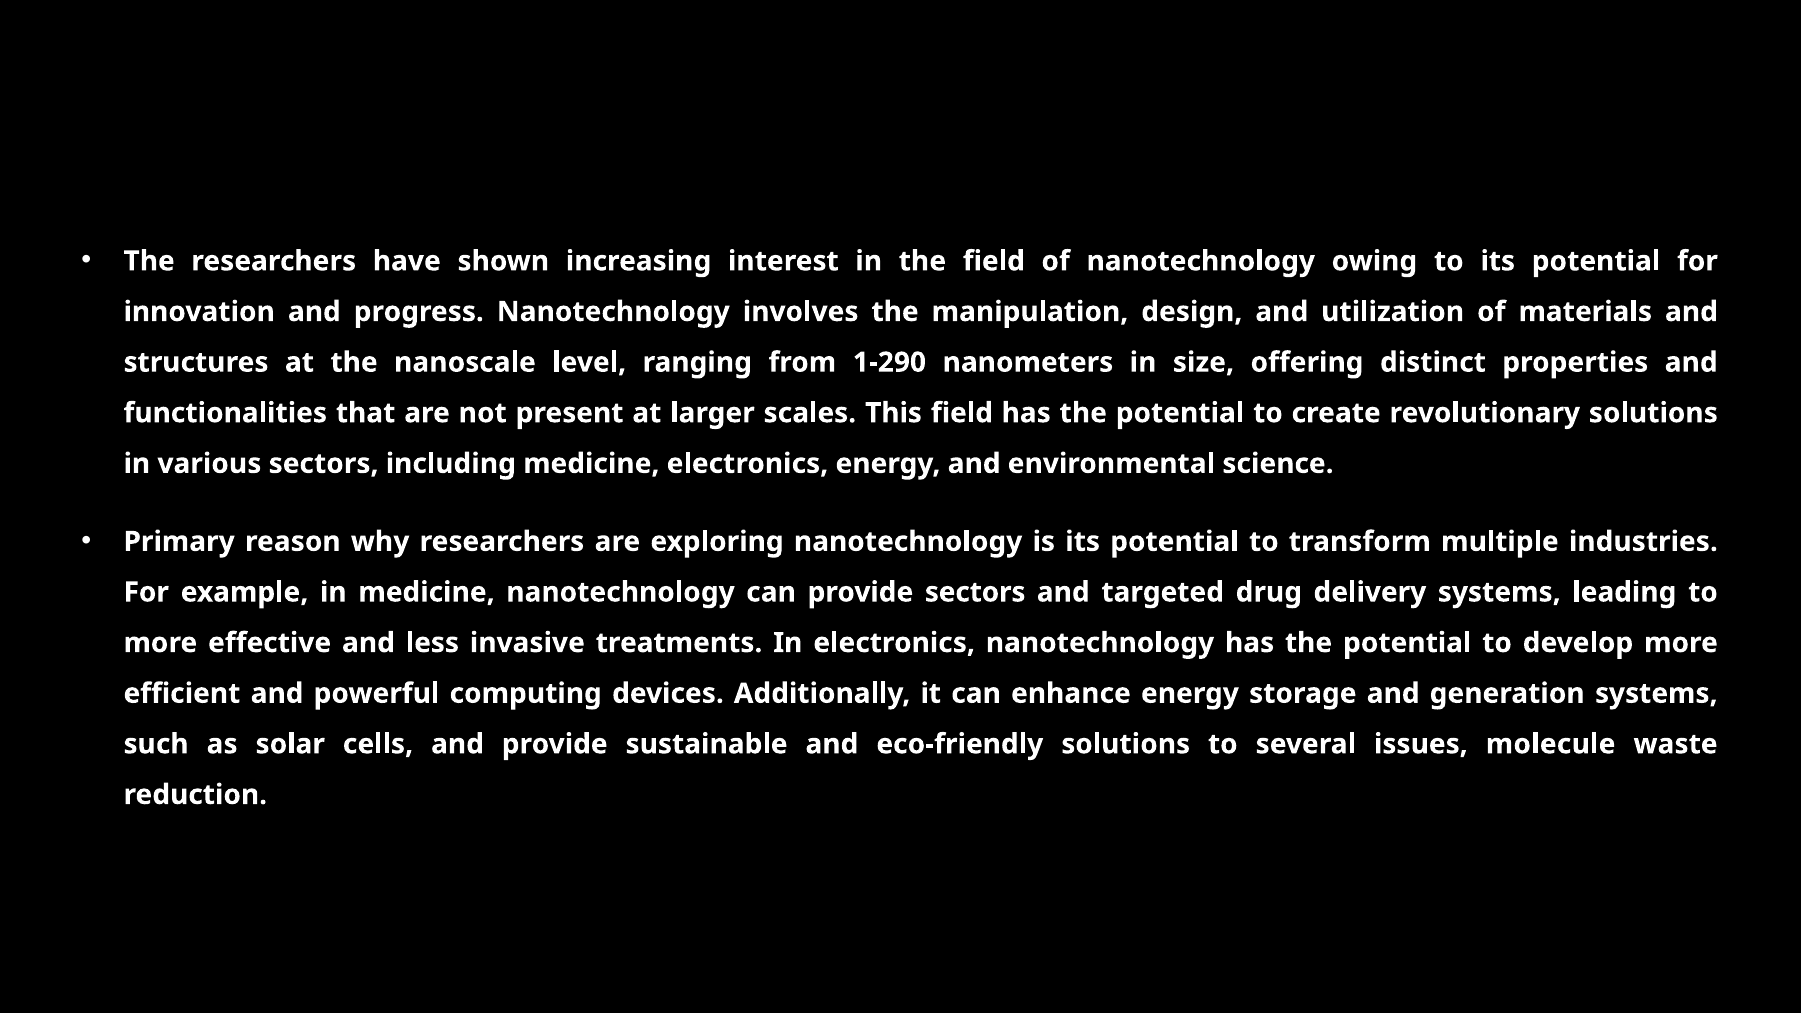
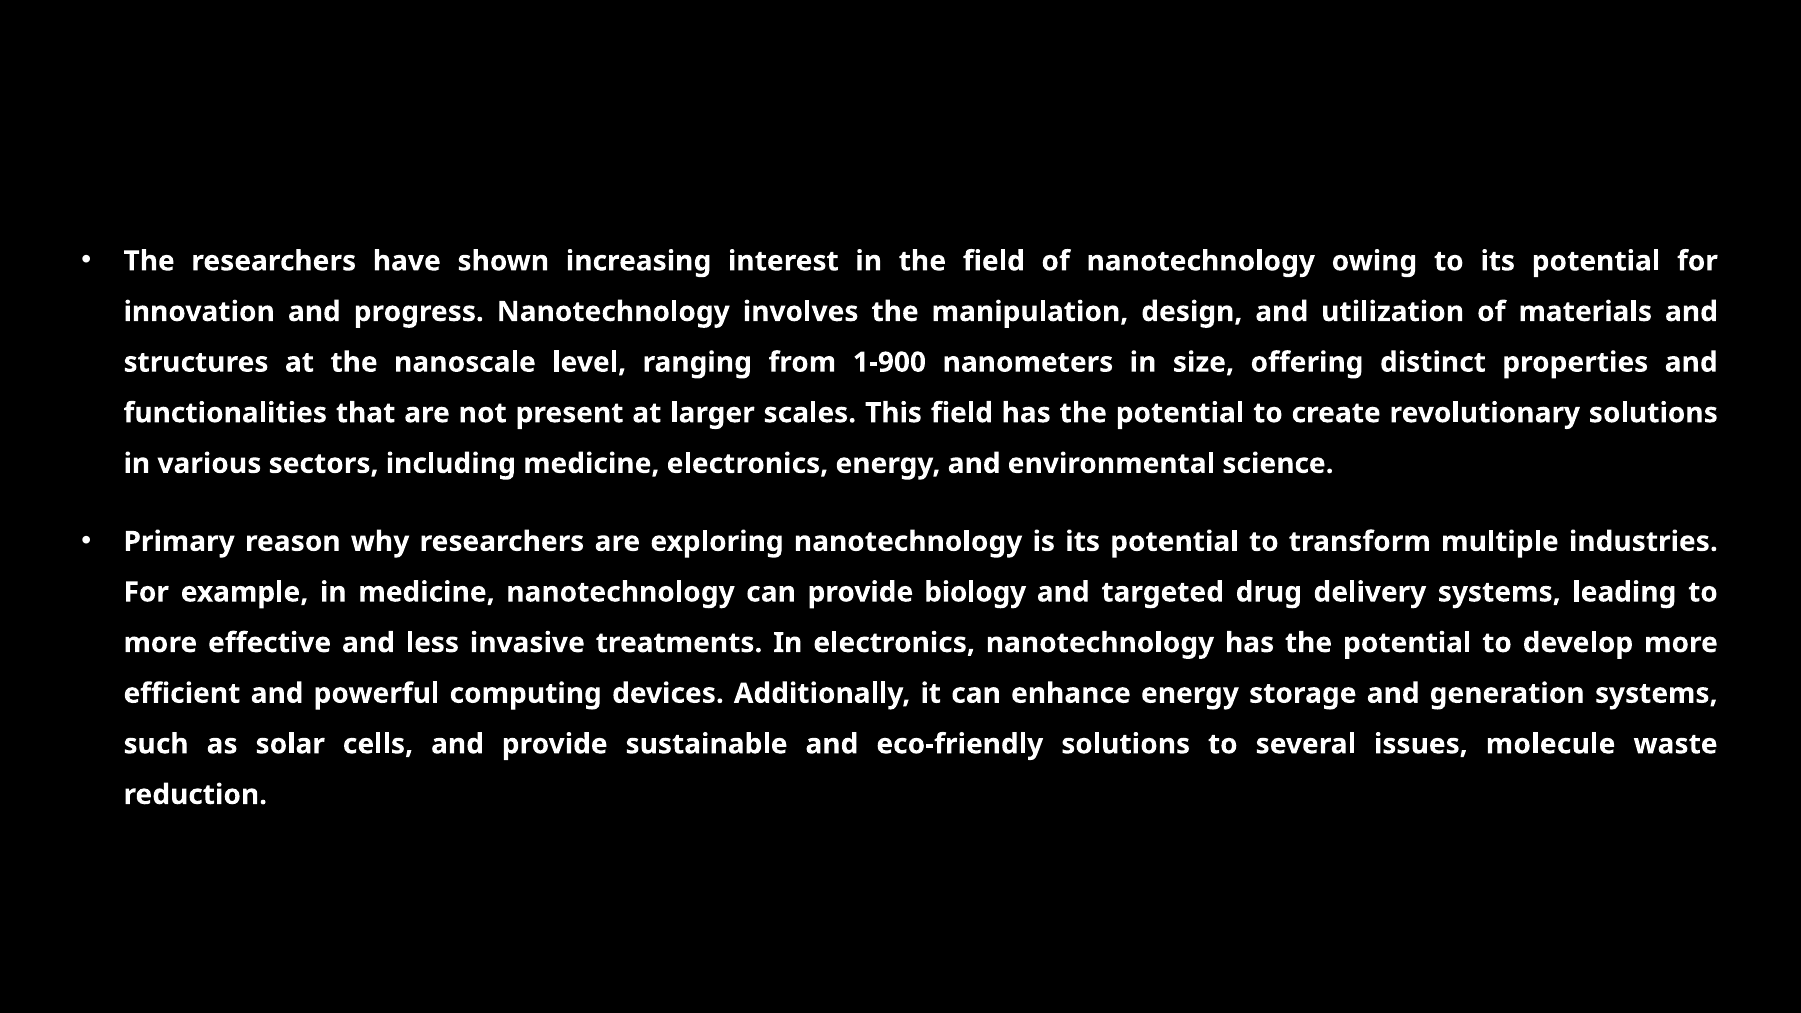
1-290: 1-290 -> 1-900
provide sectors: sectors -> biology
